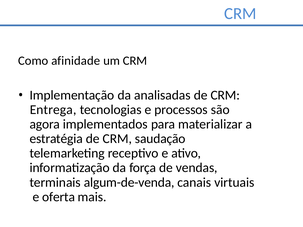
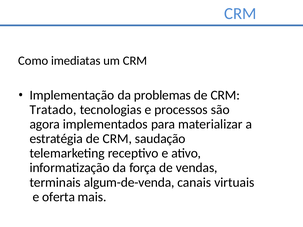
afinidade: afinidade -> imediatas
analisadas: analisadas -> problemas
Entrega: Entrega -> Tratado
